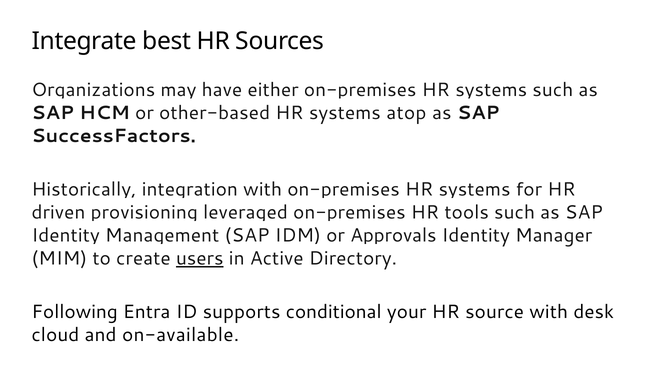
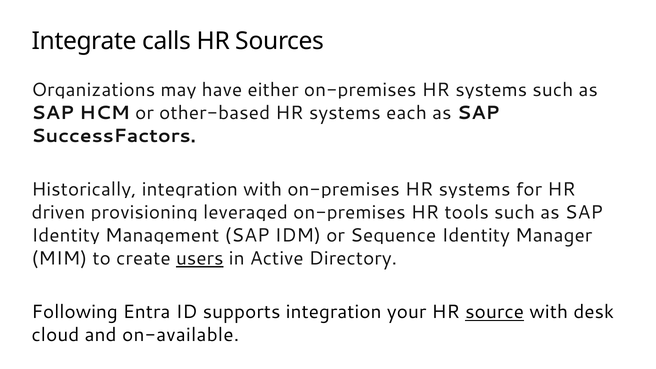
best: best -> calls
atop: atop -> each
Approvals: Approvals -> Sequence
supports conditional: conditional -> integration
source underline: none -> present
